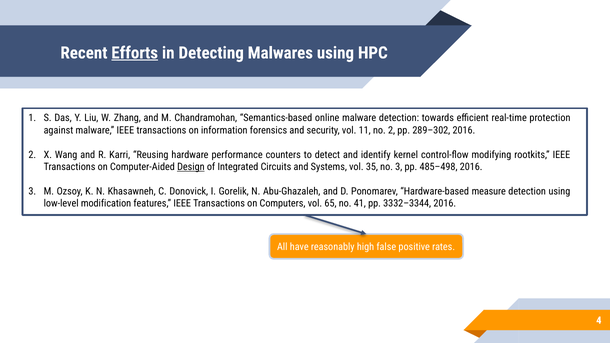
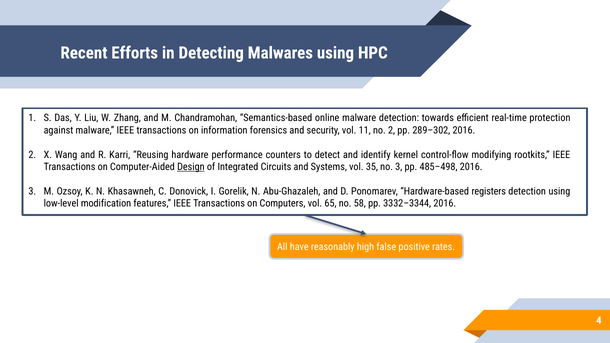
Efforts underline: present -> none
measure: measure -> registers
41: 41 -> 58
